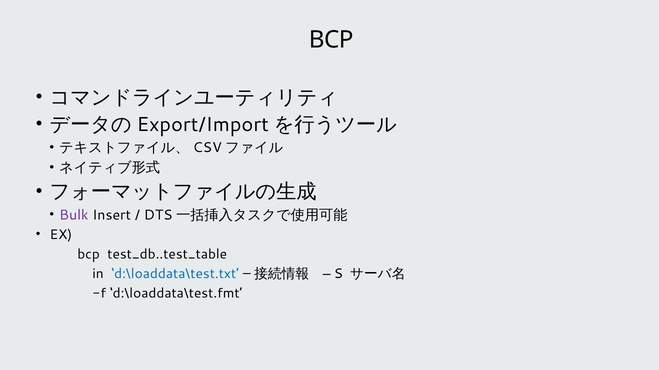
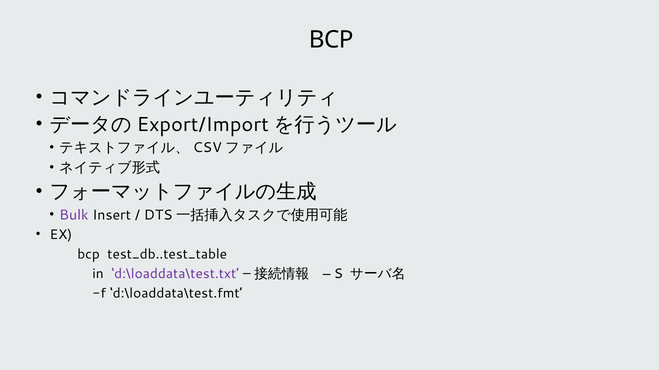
d:\loaddata\test.txt colour: blue -> purple
